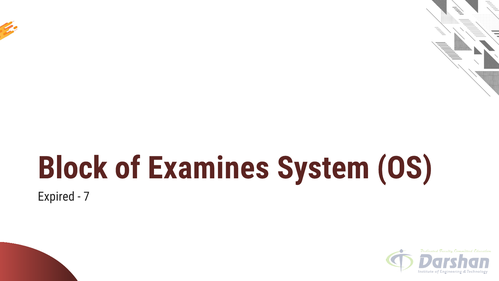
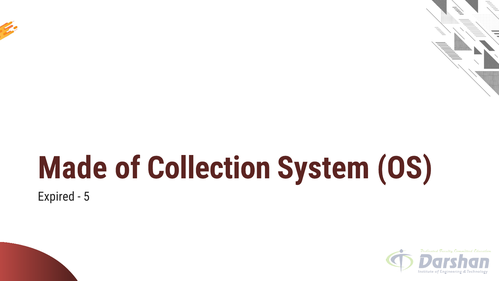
Block: Block -> Made
Examines: Examines -> Collection
7: 7 -> 5
